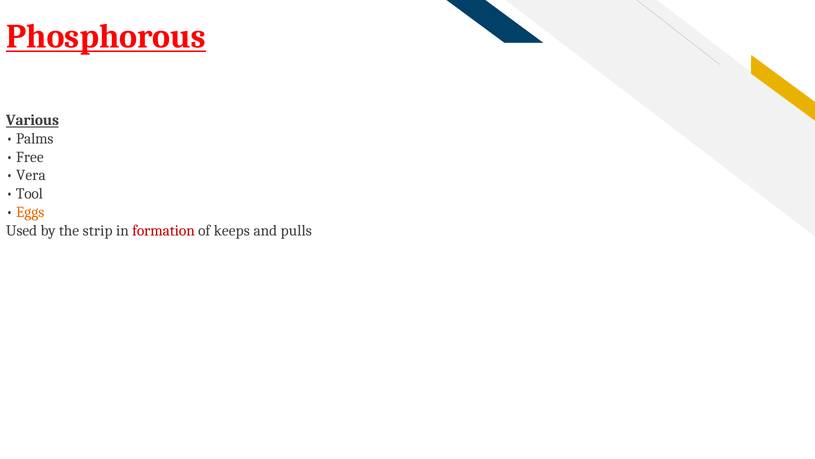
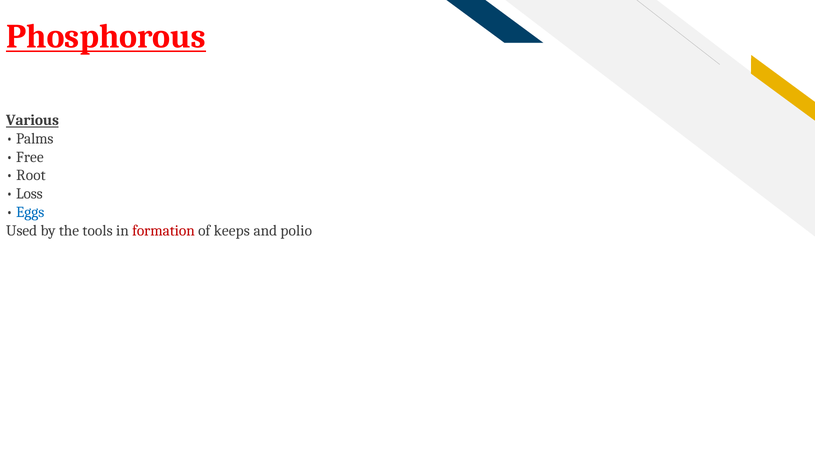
Vera: Vera -> Root
Tool: Tool -> Loss
Eggs colour: orange -> blue
strip: strip -> tools
pulls: pulls -> polio
